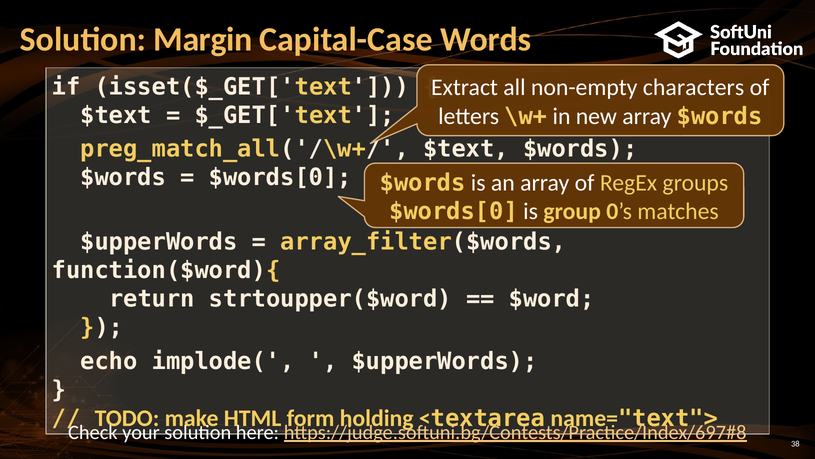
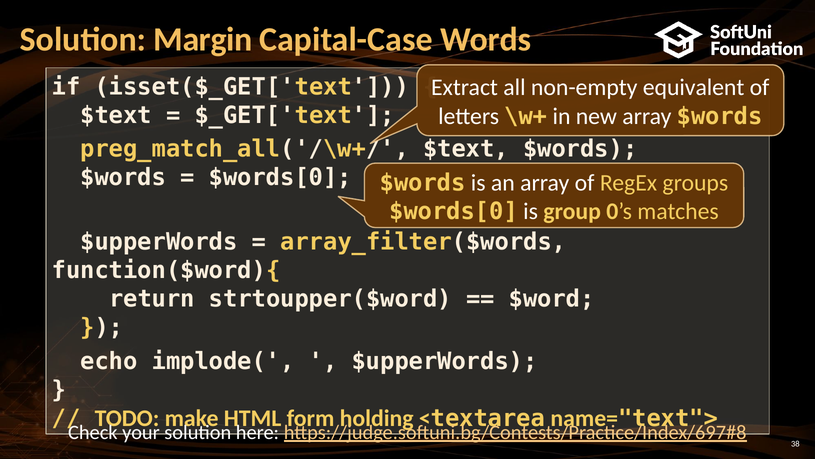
characters: characters -> equivalent
